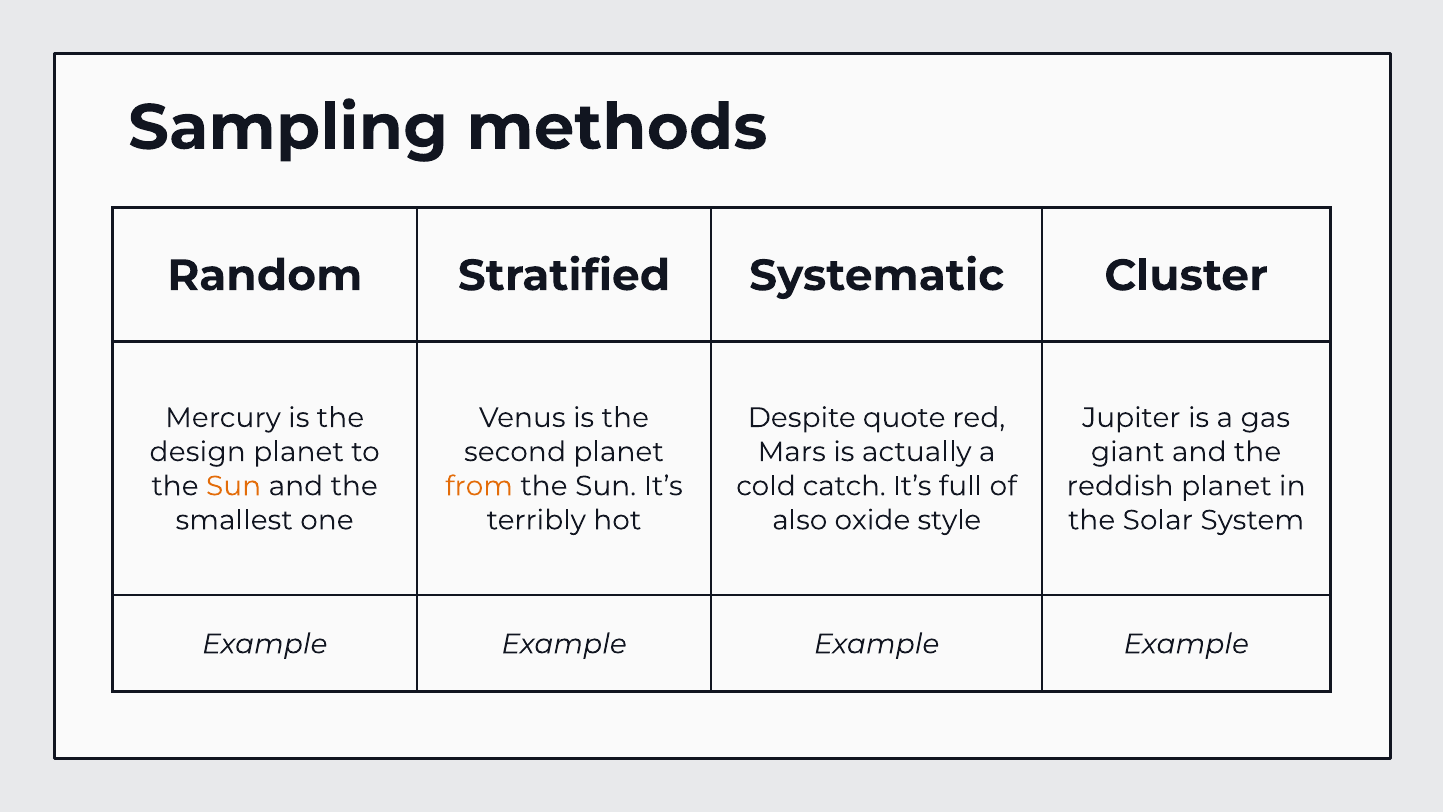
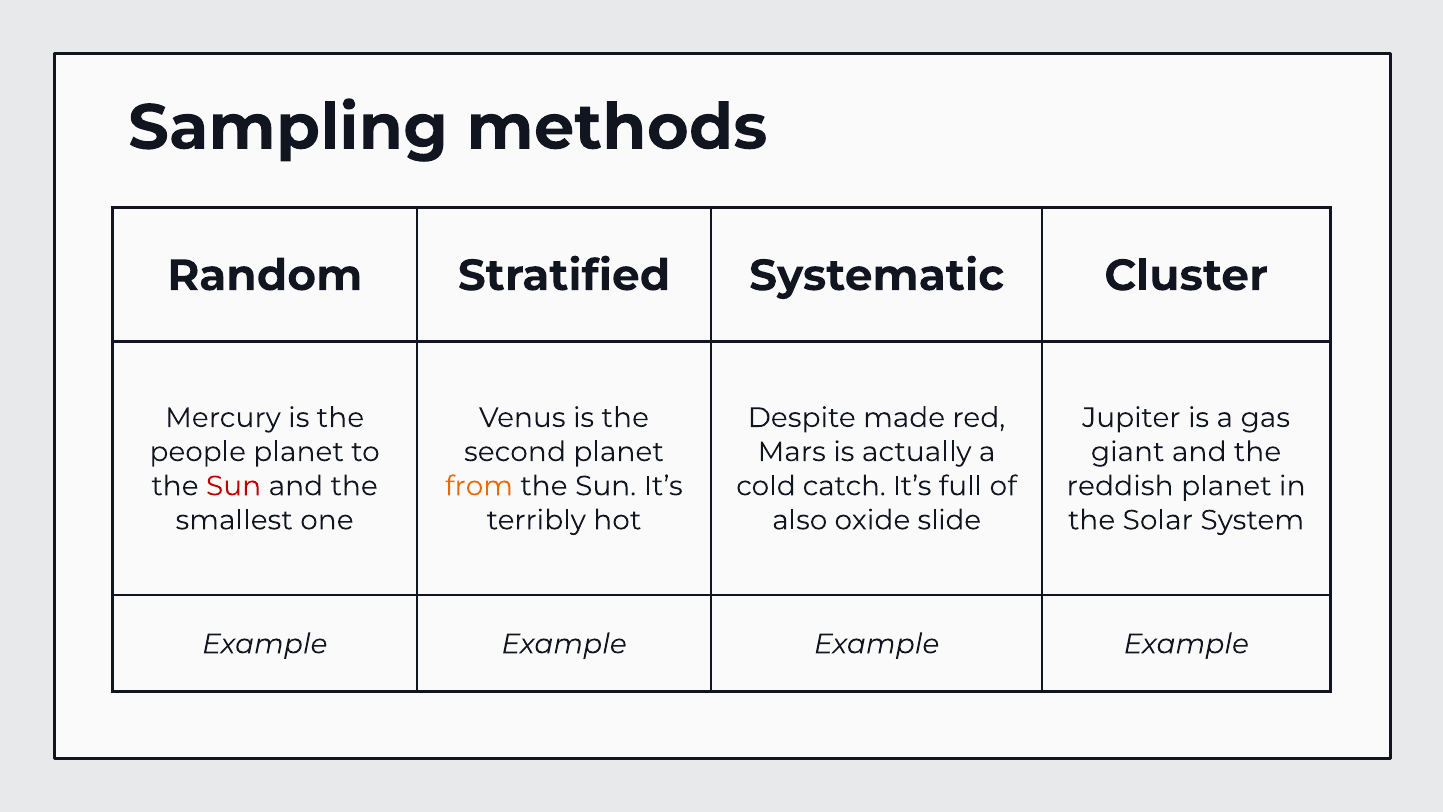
quote: quote -> made
design: design -> people
Sun at (234, 486) colour: orange -> red
style: style -> slide
